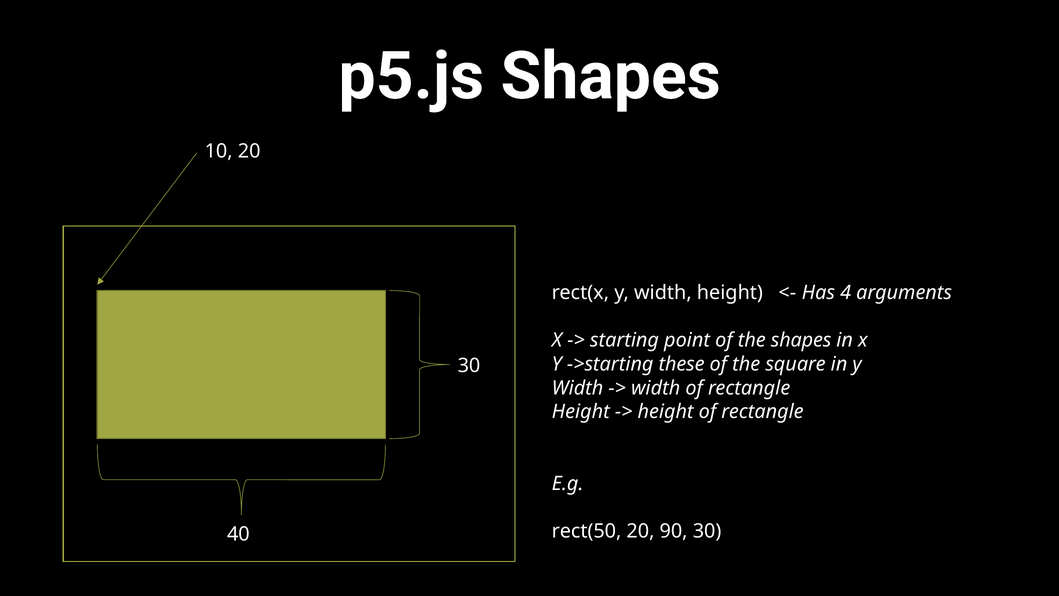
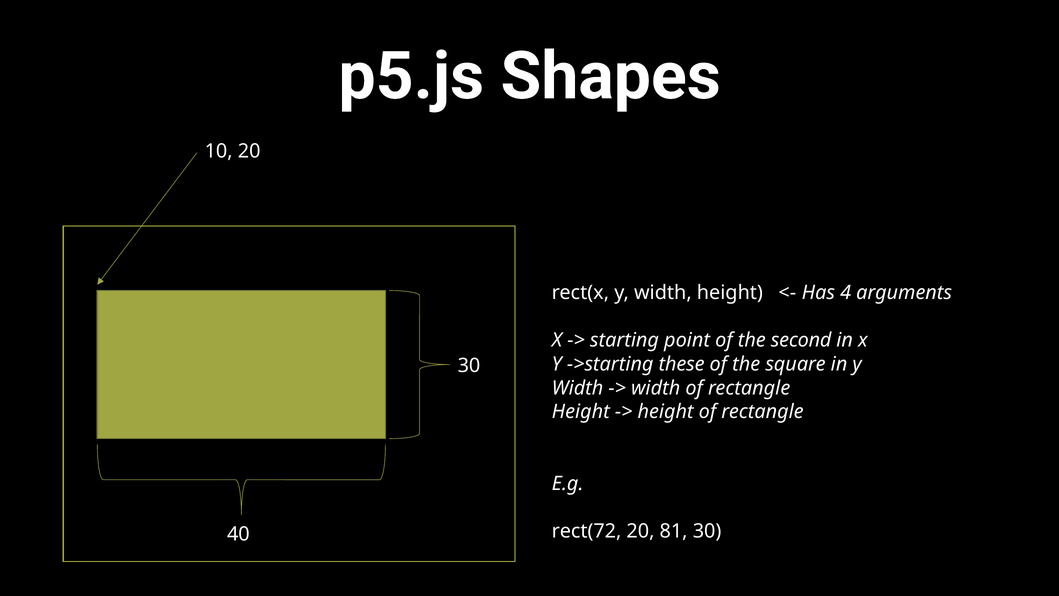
the shapes: shapes -> second
rect(50: rect(50 -> rect(72
90: 90 -> 81
